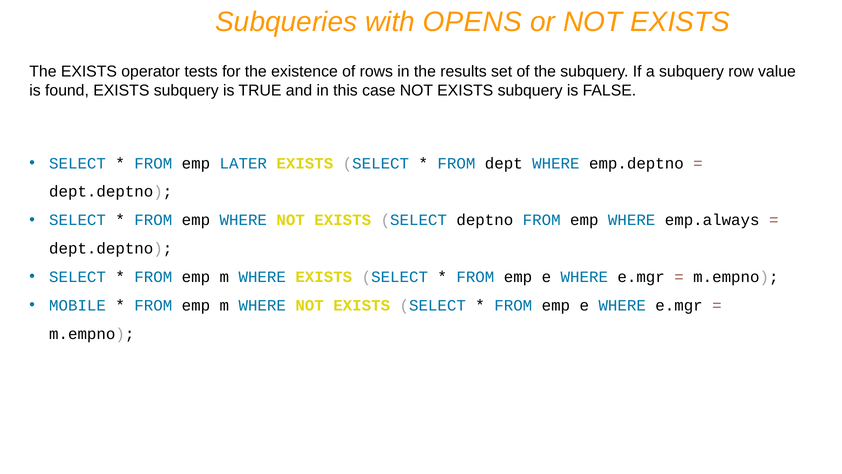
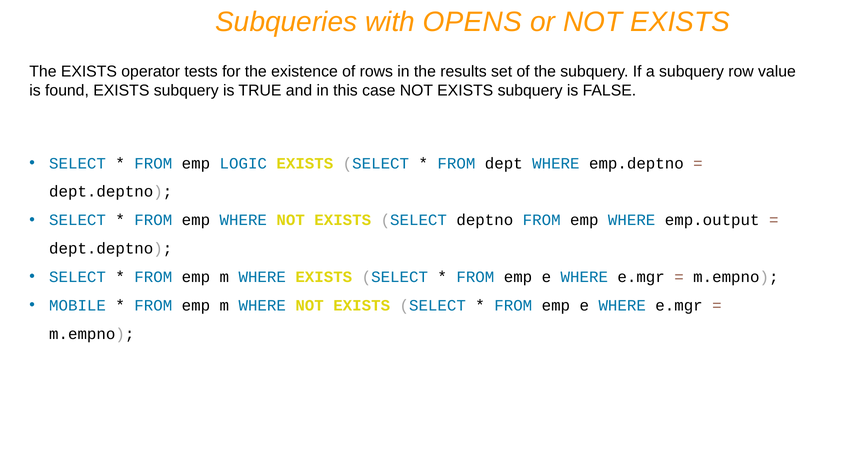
LATER: LATER -> LOGIC
emp.always: emp.always -> emp.output
